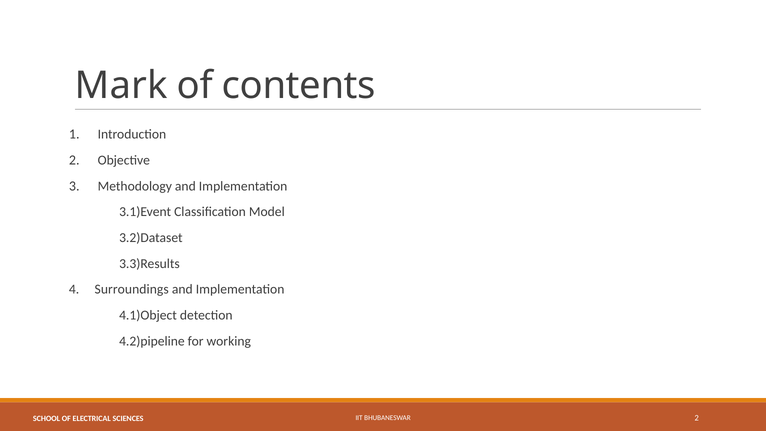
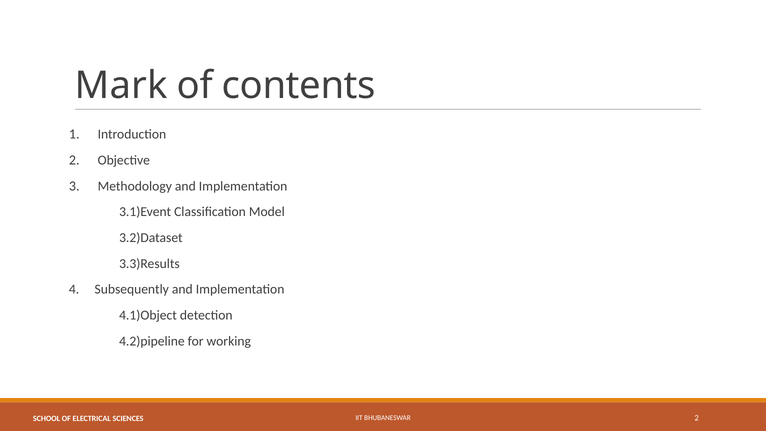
Surroundings: Surroundings -> Subsequently
